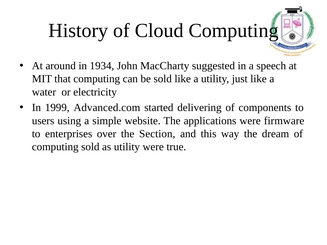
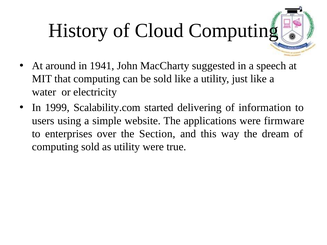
1934: 1934 -> 1941
Advanced.com: Advanced.com -> Scalability.com
components: components -> information
